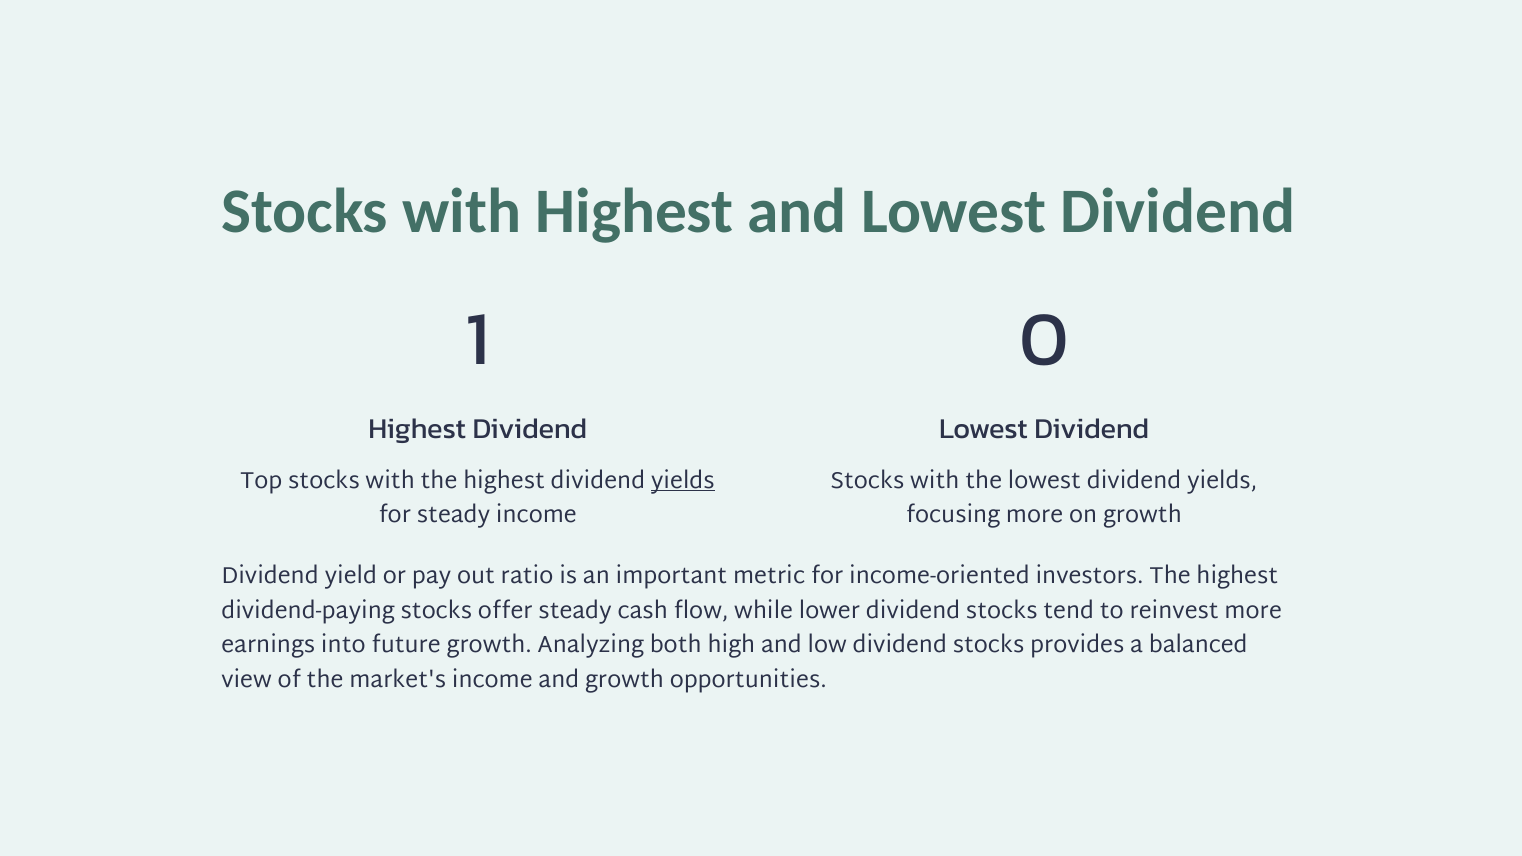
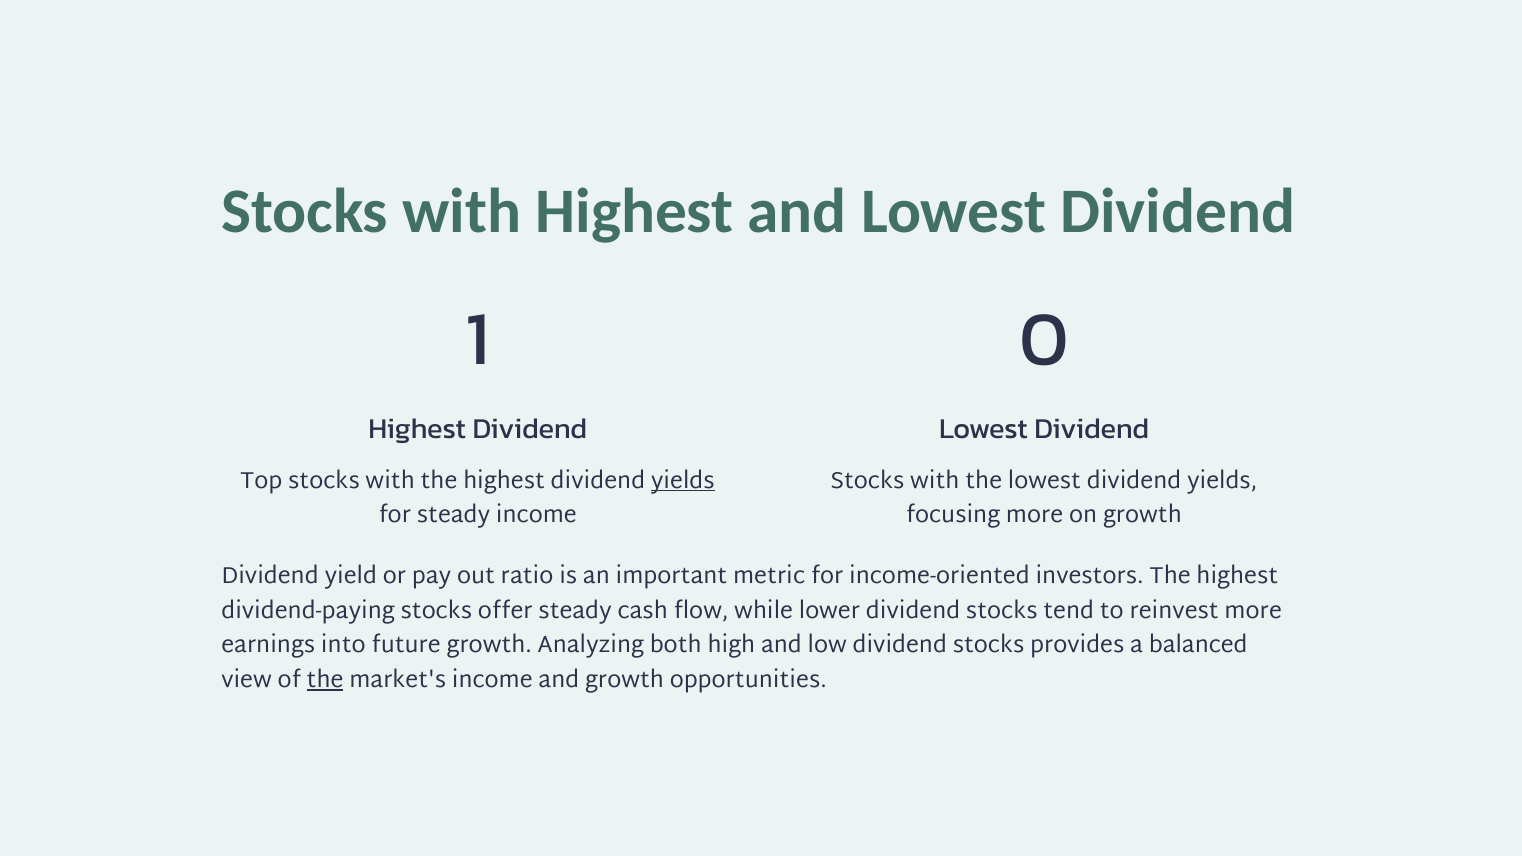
the at (325, 680) underline: none -> present
